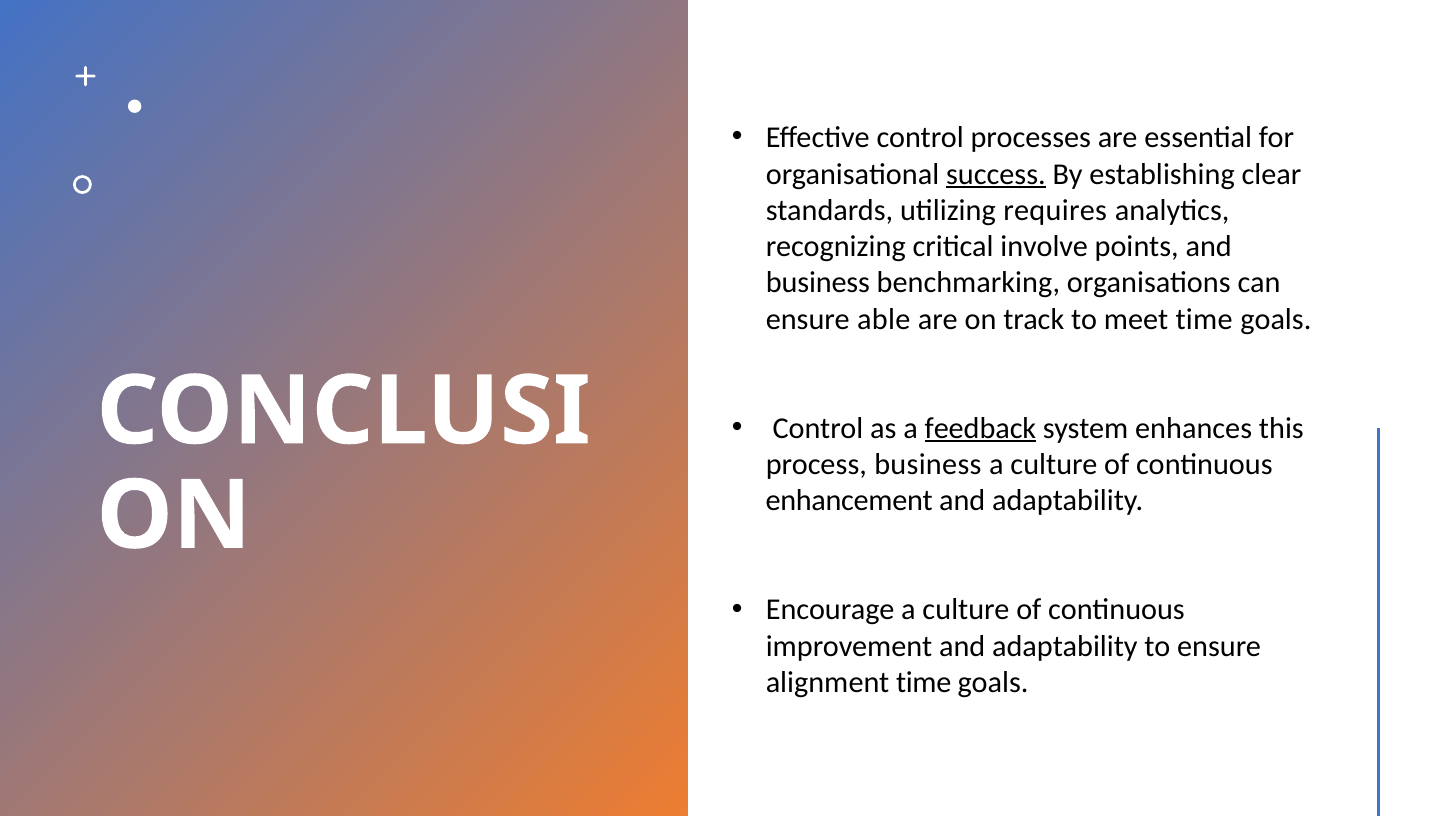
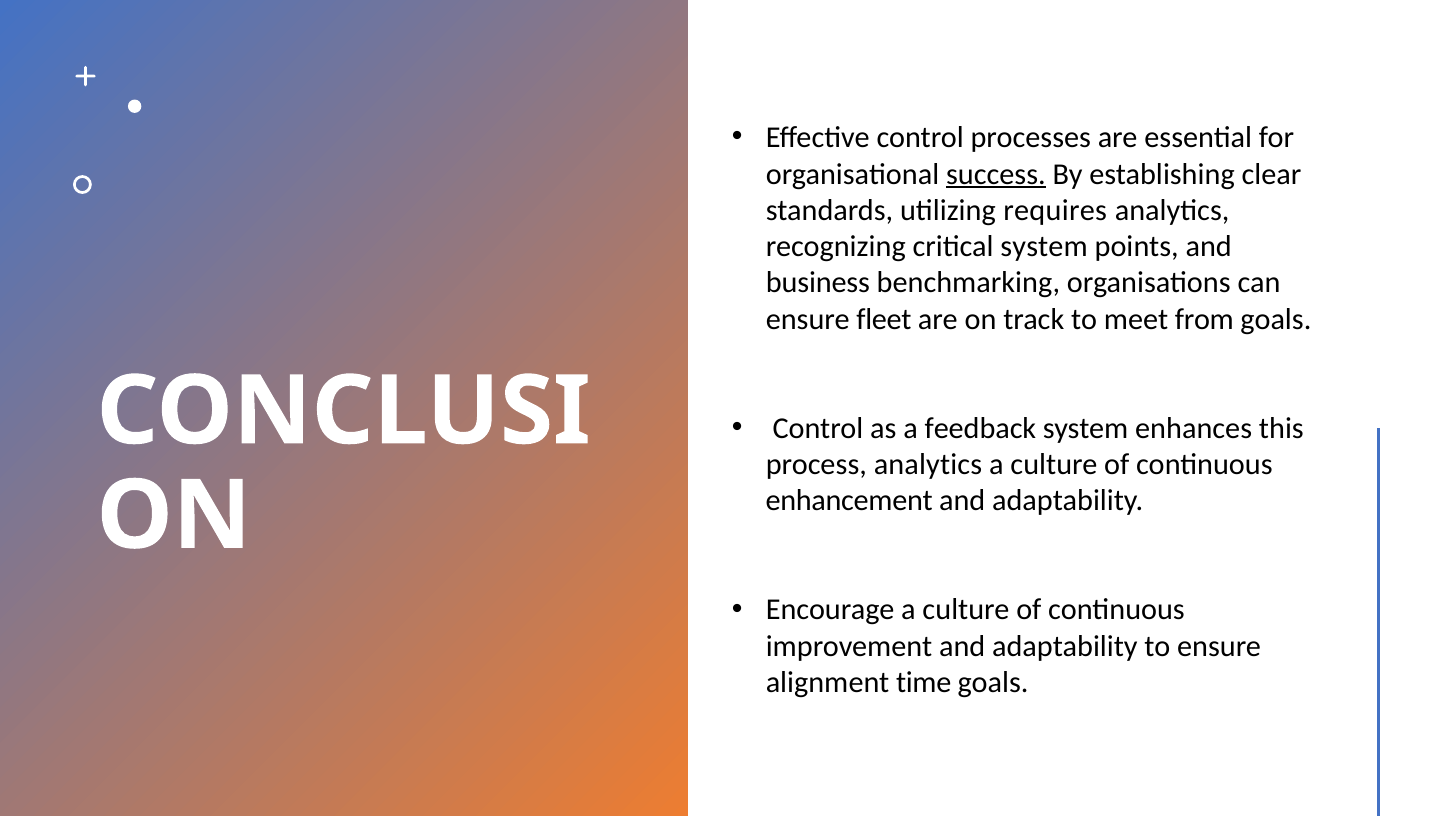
critical involve: involve -> system
able: able -> fleet
meet time: time -> from
feedback underline: present -> none
process business: business -> analytics
